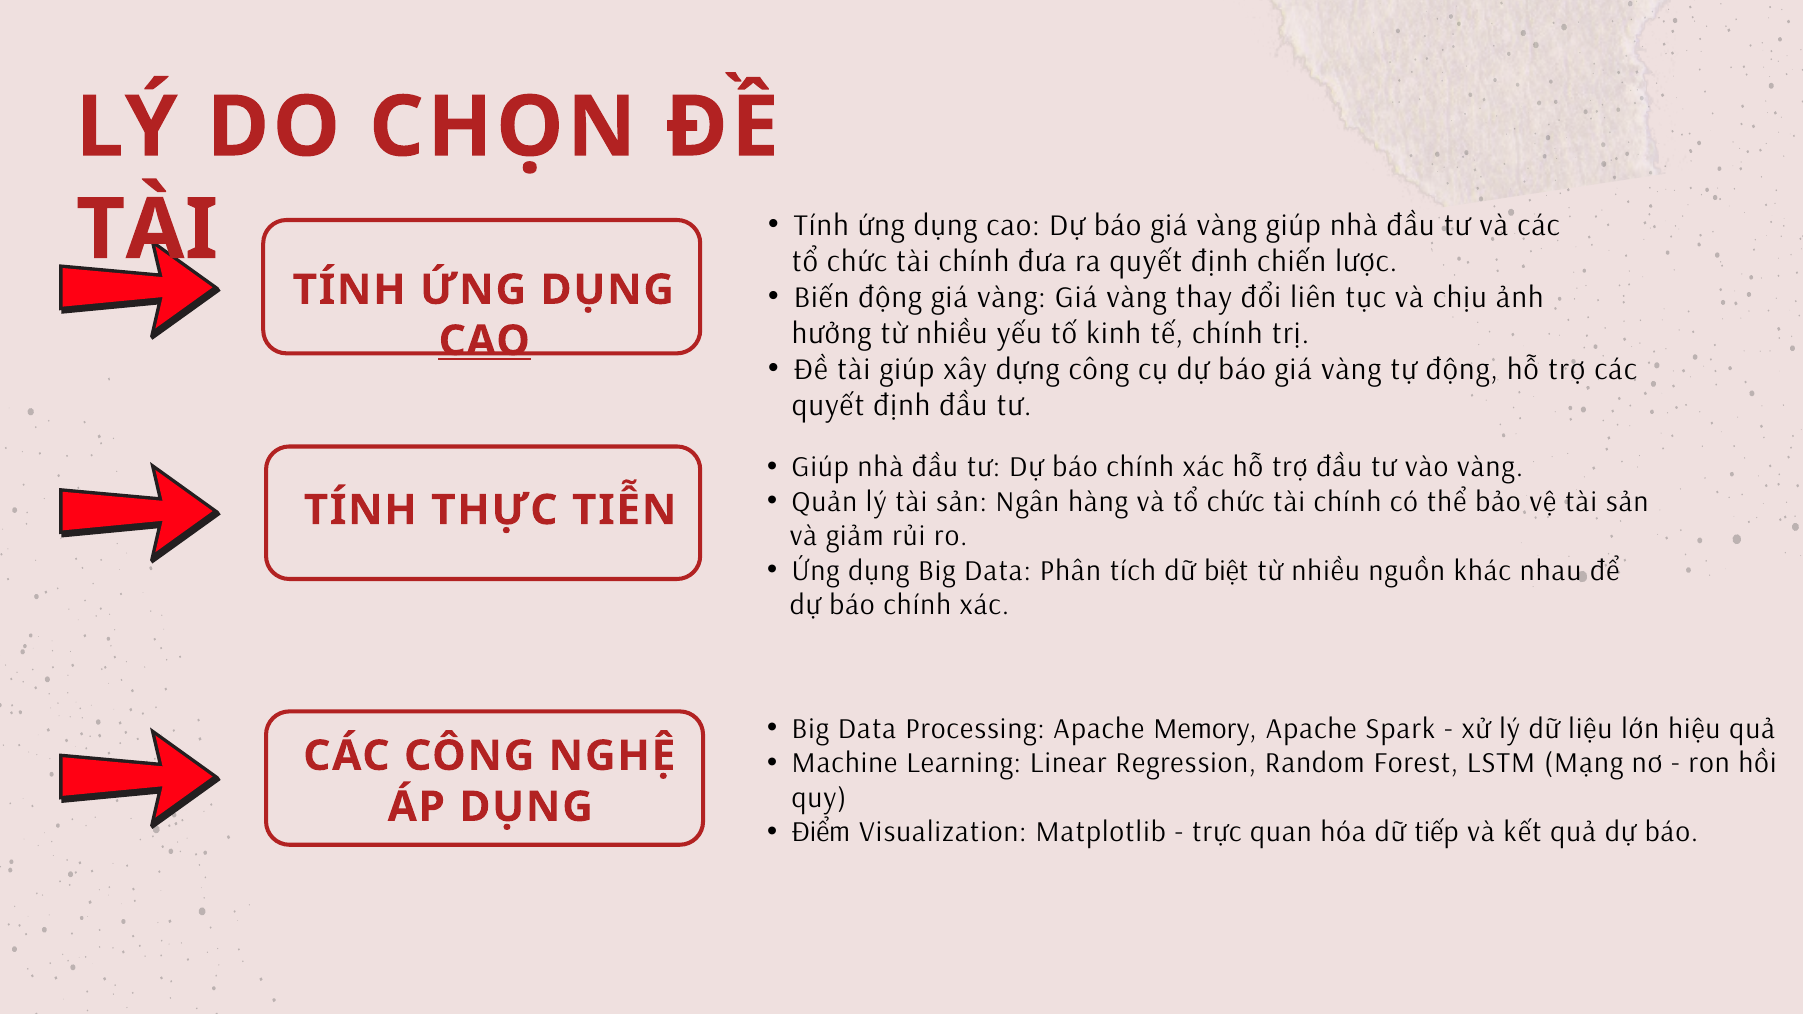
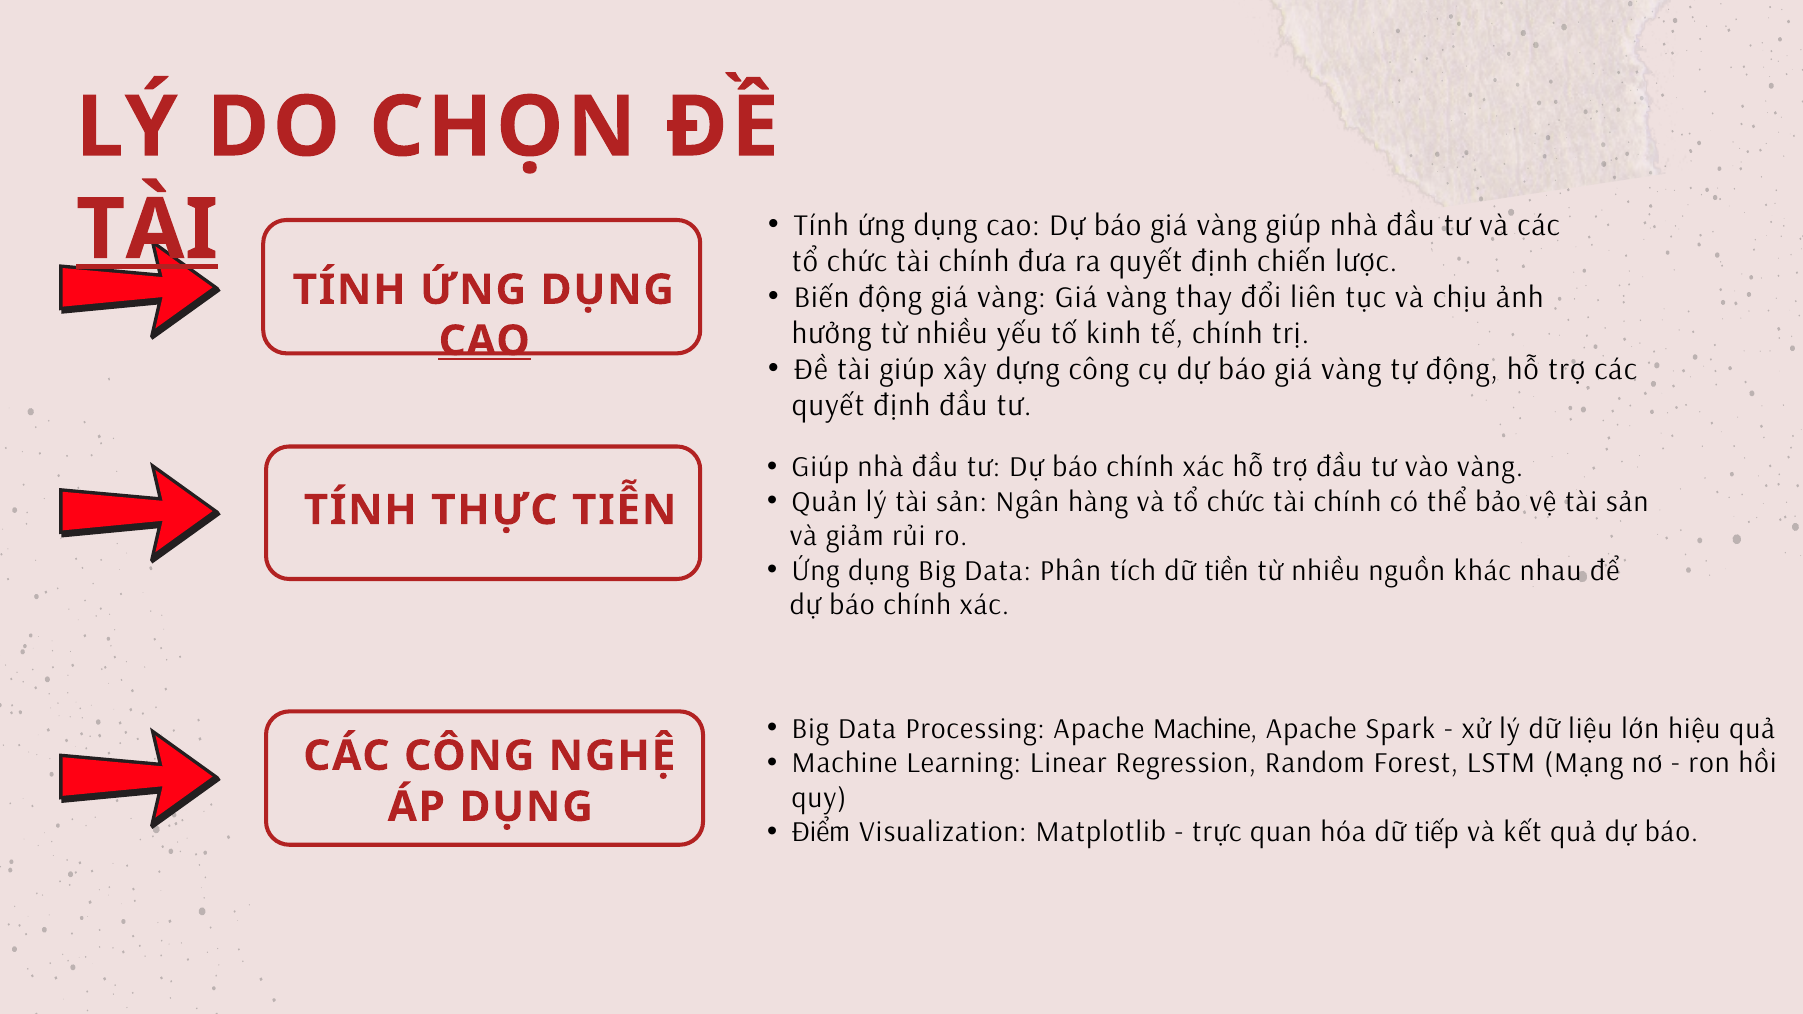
TÀI at (147, 230) underline: none -> present
biệt: biệt -> tiền
Apache Memory: Memory -> Machine
